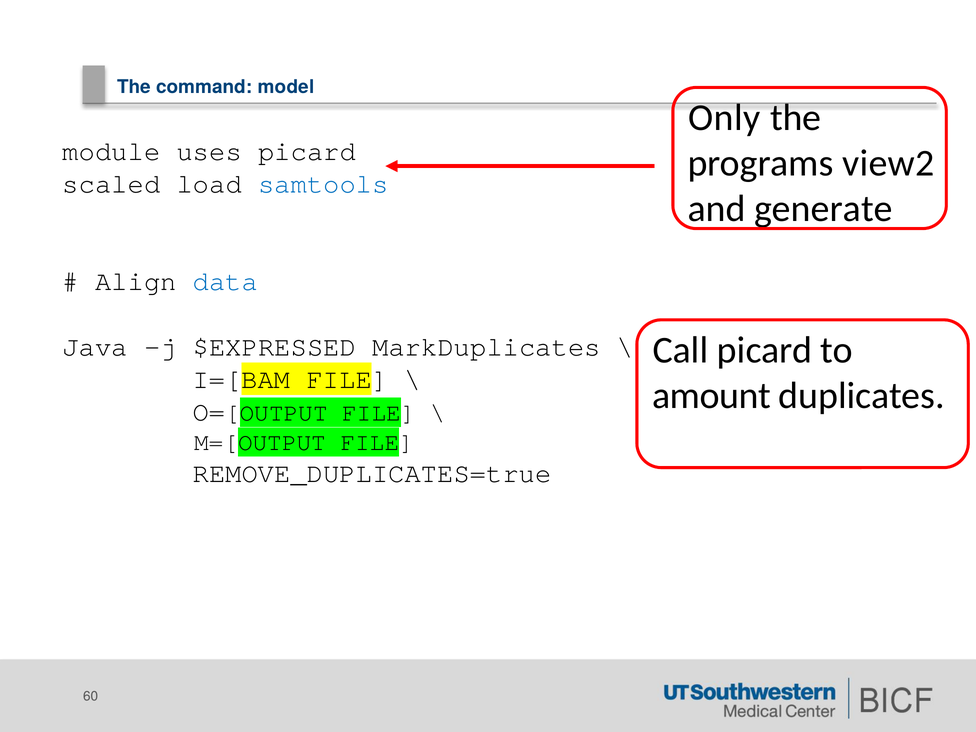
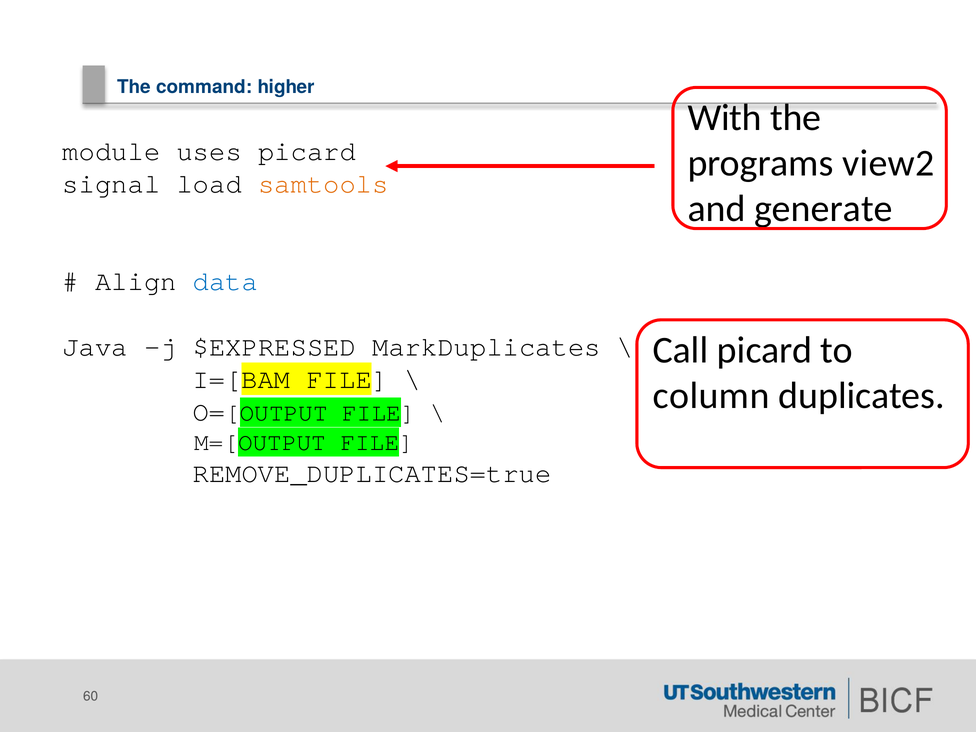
model: model -> higher
Only: Only -> With
scaled: scaled -> signal
samtools colour: blue -> orange
amount: amount -> column
